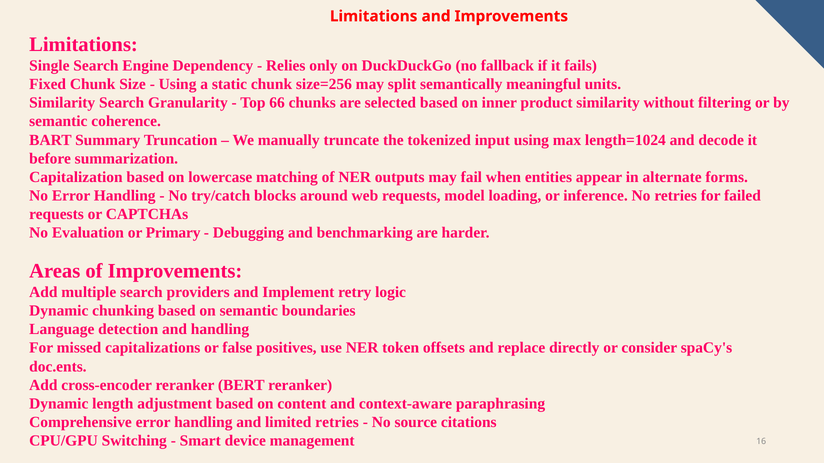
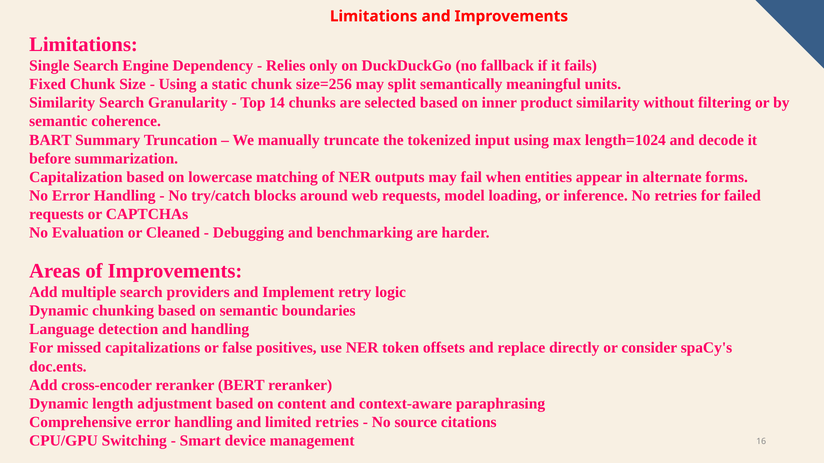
66: 66 -> 14
Primary: Primary -> Cleaned
